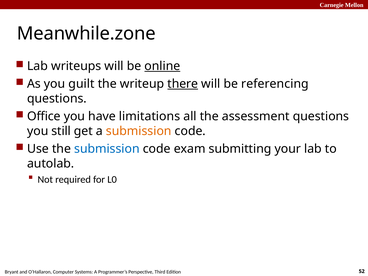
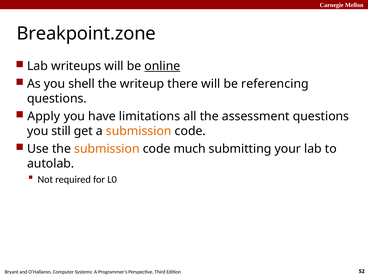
Meanwhile.zone: Meanwhile.zone -> Breakpoint.zone
guilt: guilt -> shell
there underline: present -> none
Office: Office -> Apply
submission at (107, 149) colour: blue -> orange
exam: exam -> much
